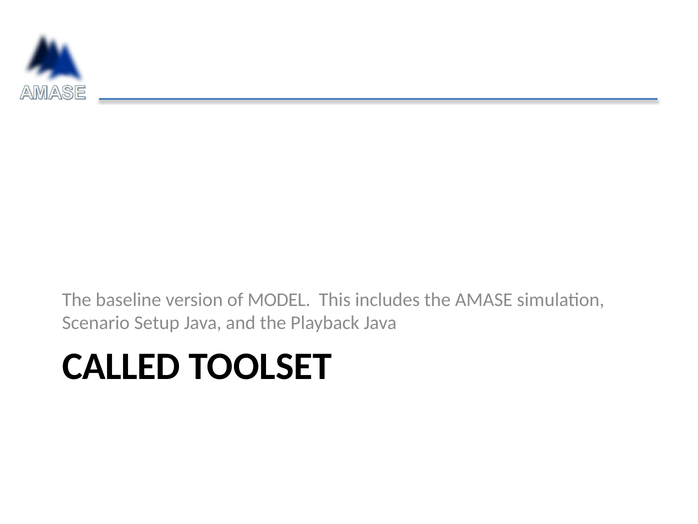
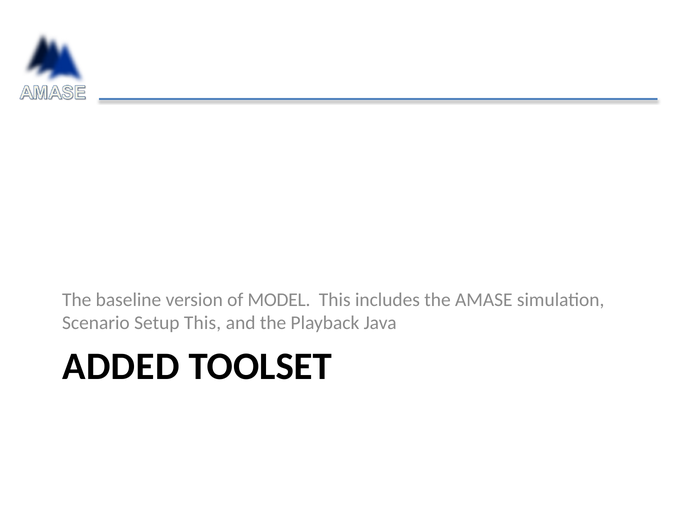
Setup Java: Java -> This
CALLED: CALLED -> ADDED
